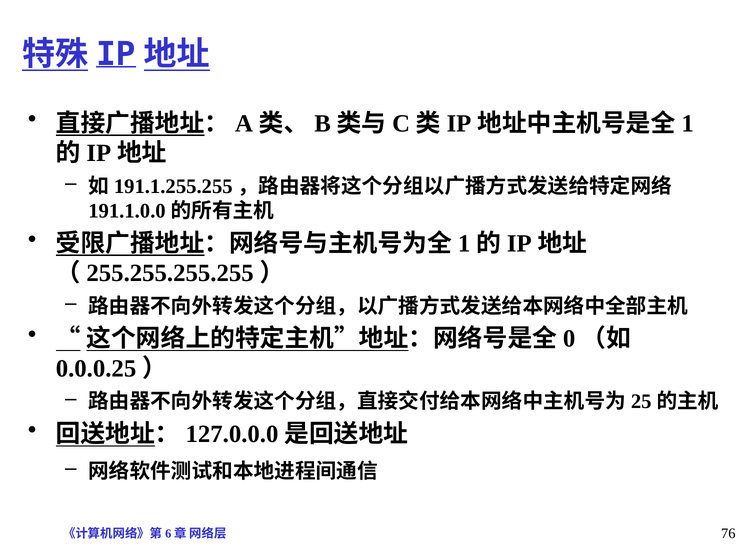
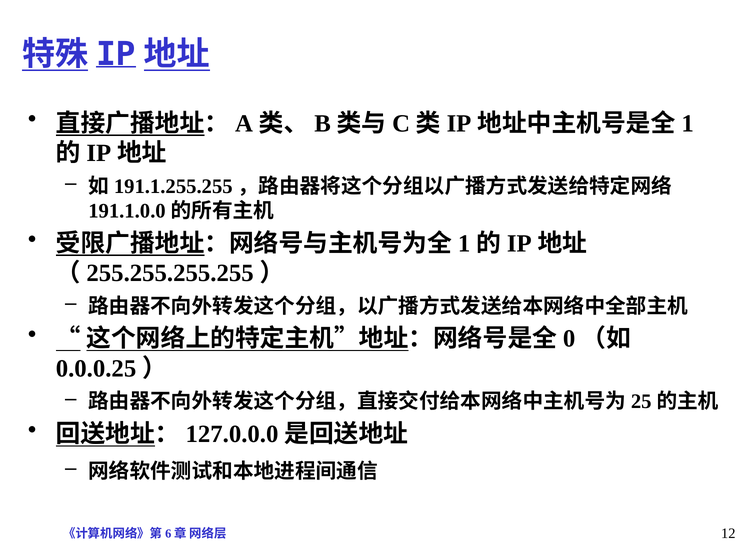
76: 76 -> 12
